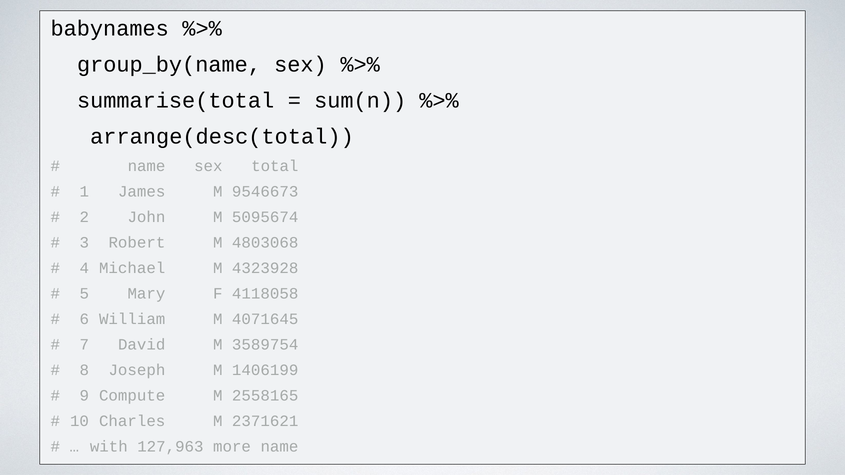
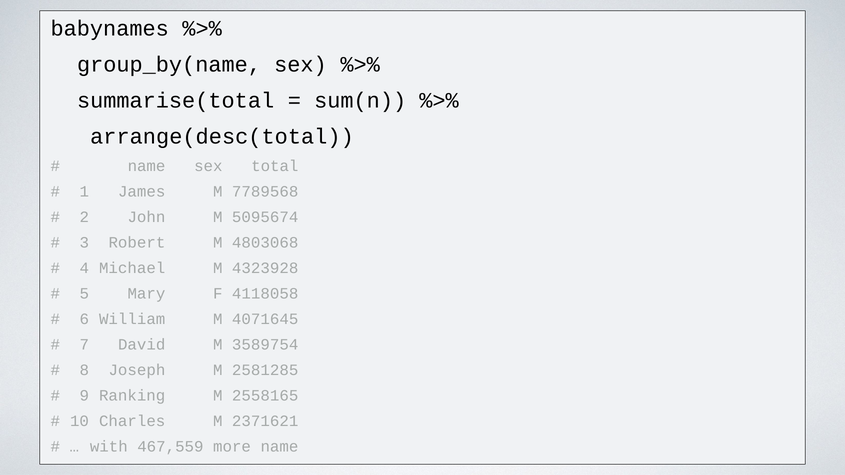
9546673: 9546673 -> 7789568
1406199: 1406199 -> 2581285
Compute: Compute -> Ranking
127,963: 127,963 -> 467,559
